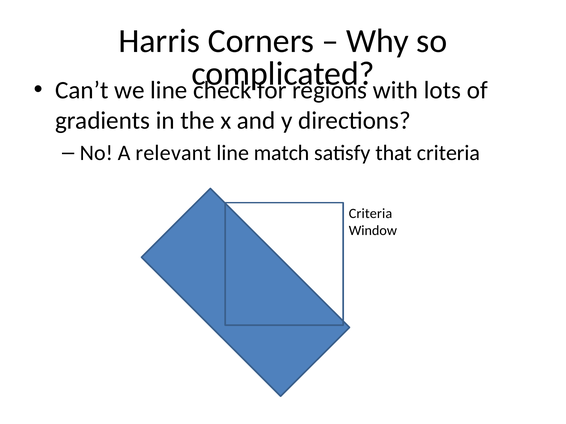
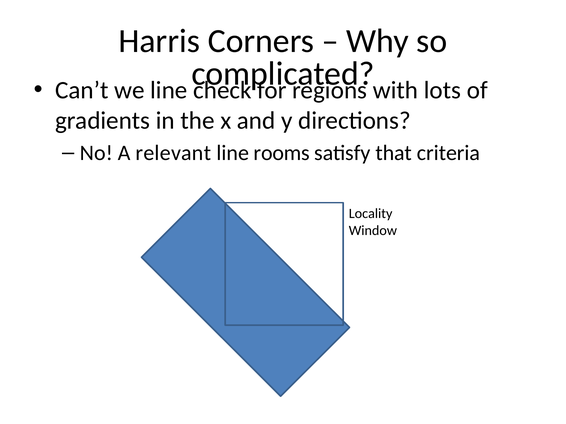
match: match -> rooms
Criteria at (371, 214): Criteria -> Locality
